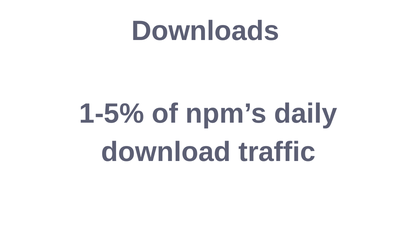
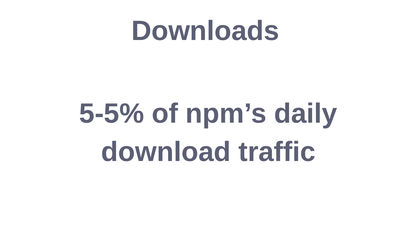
1-5%: 1-5% -> 5-5%
